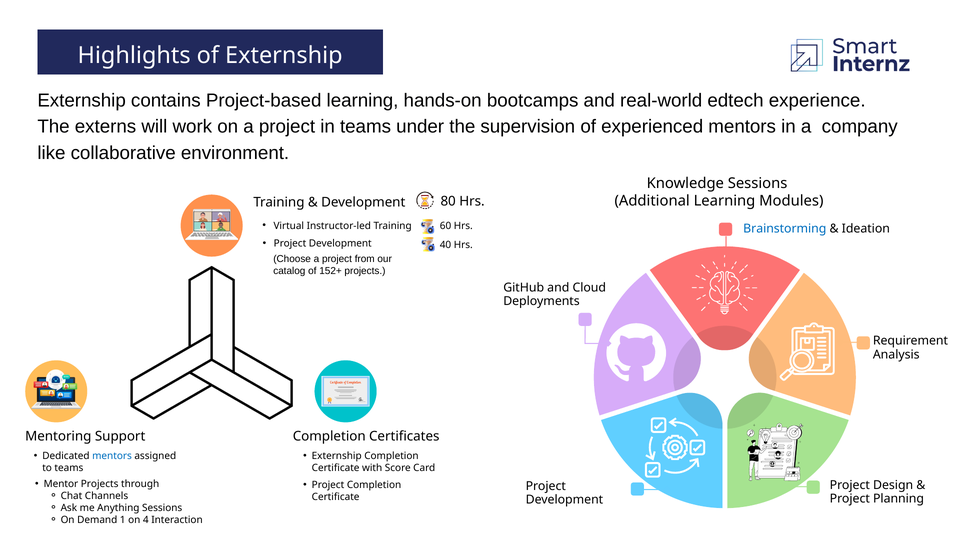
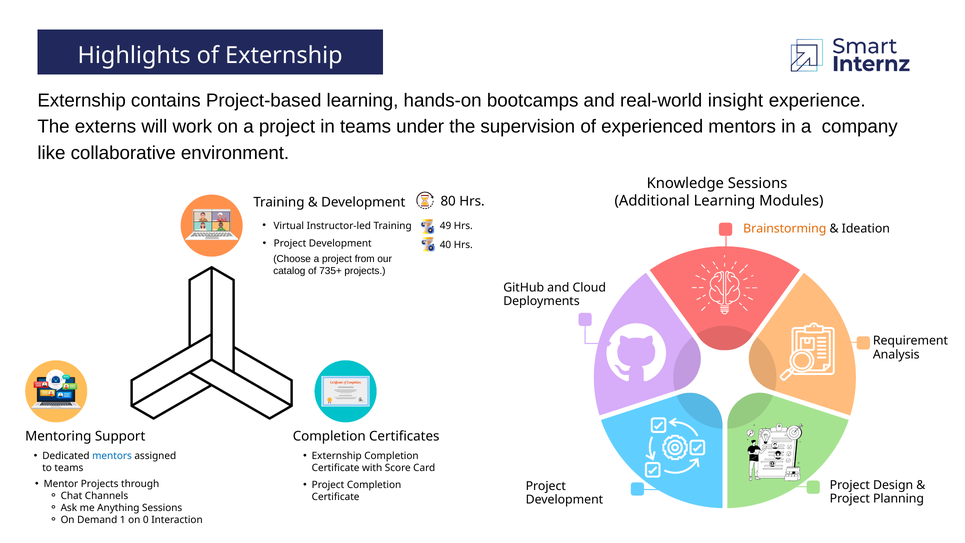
edtech: edtech -> insight
60: 60 -> 49
Brainstorming colour: blue -> orange
152+: 152+ -> 735+
4: 4 -> 0
